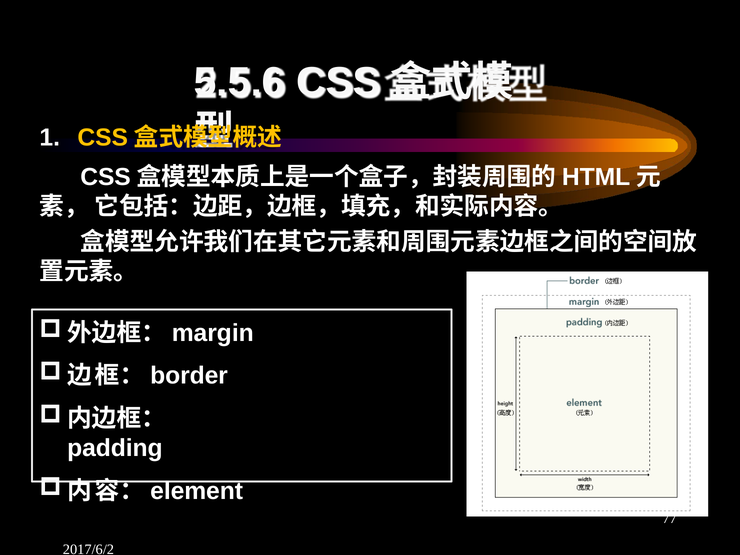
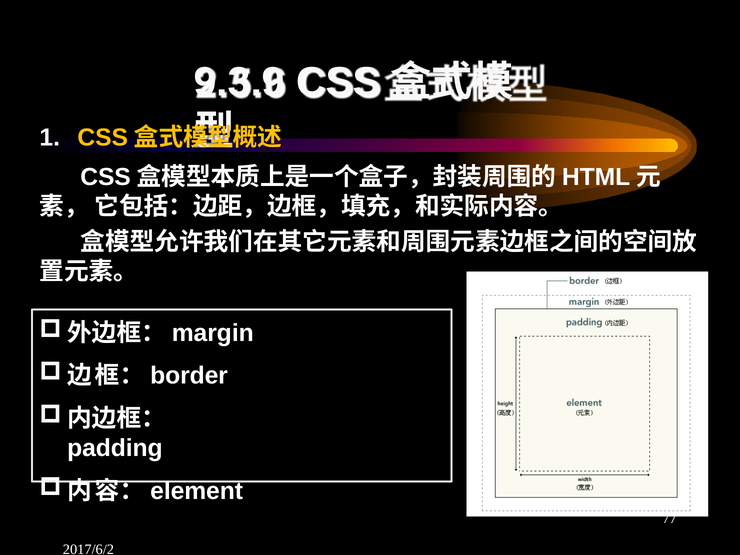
5.5.6: 5.5.6 -> 9.3.9
